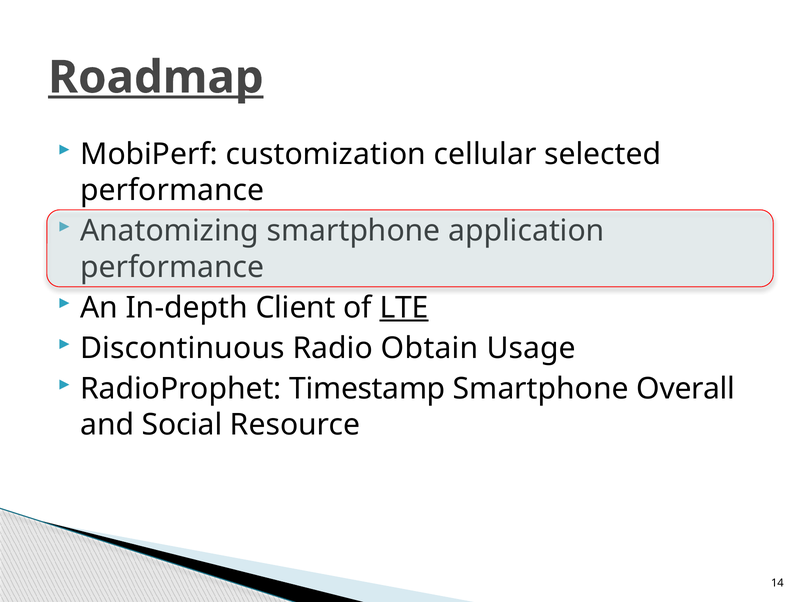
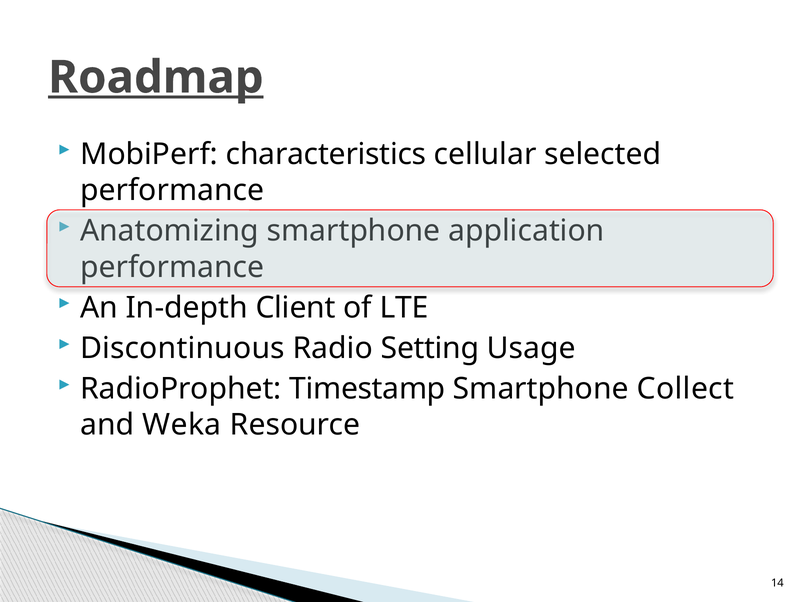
customization: customization -> characteristics
LTE underline: present -> none
Obtain: Obtain -> Setting
Overall: Overall -> Collect
Social: Social -> Weka
